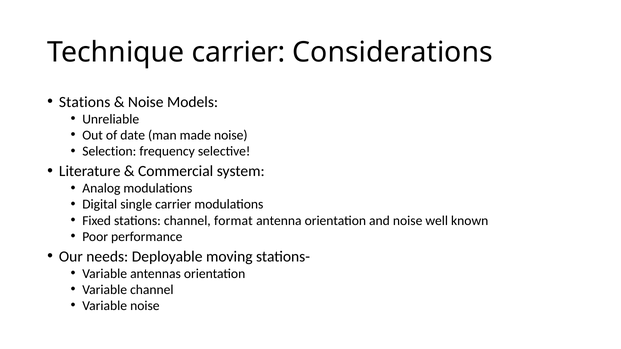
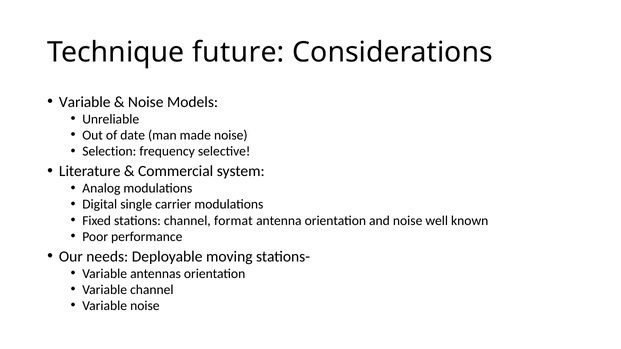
Technique carrier: carrier -> future
Stations at (85, 102): Stations -> Variable
